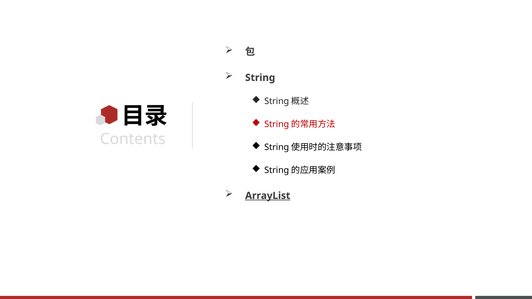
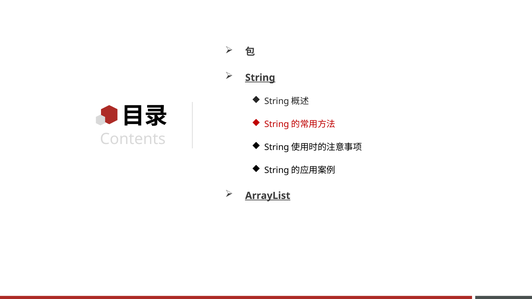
String underline: none -> present
